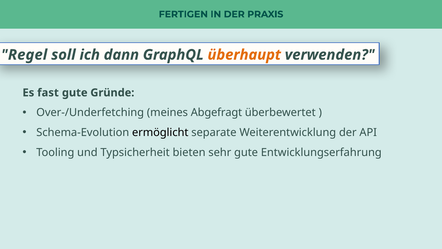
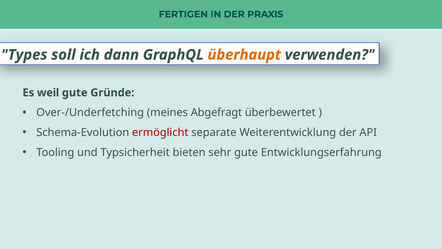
Regel: Regel -> Types
fast: fast -> weil
ermöglicht colour: black -> red
